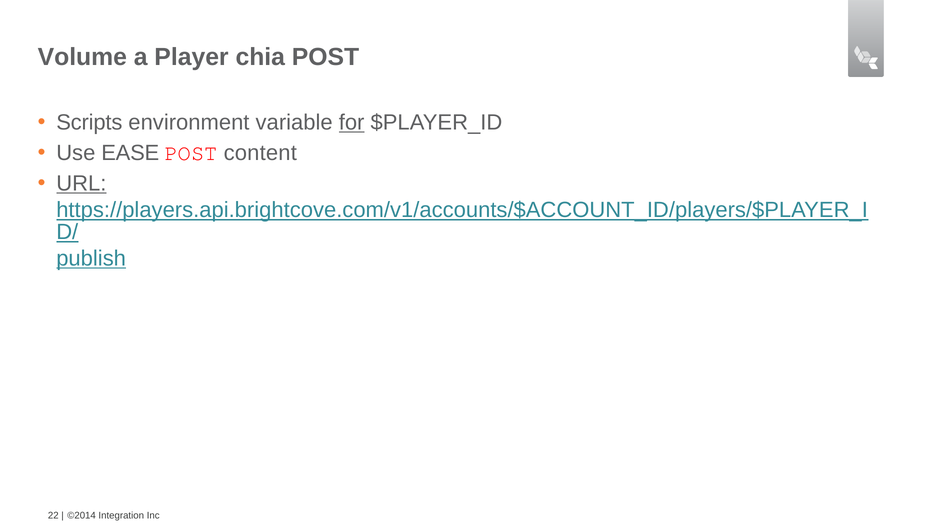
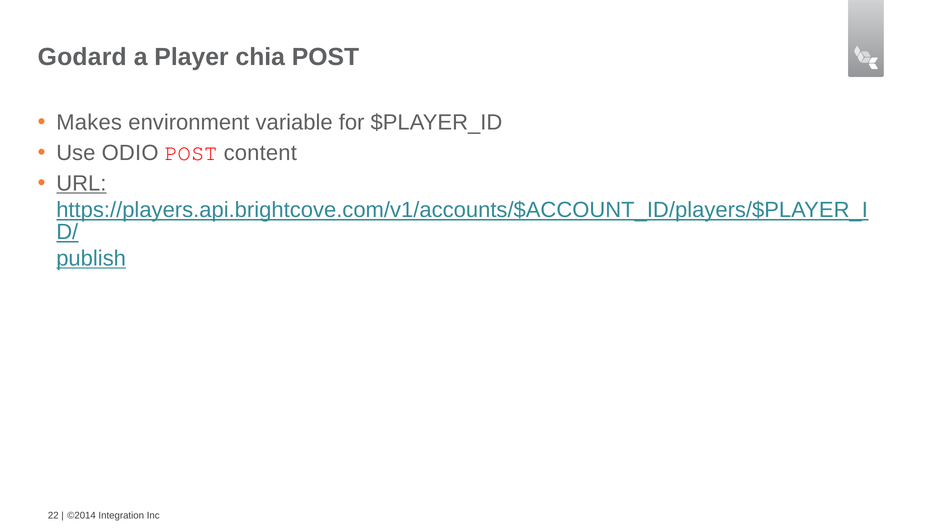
Volume: Volume -> Godard
Scripts: Scripts -> Makes
for underline: present -> none
EASE: EASE -> ODIO
